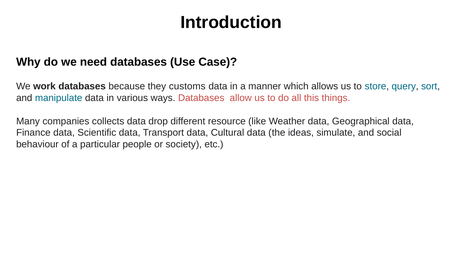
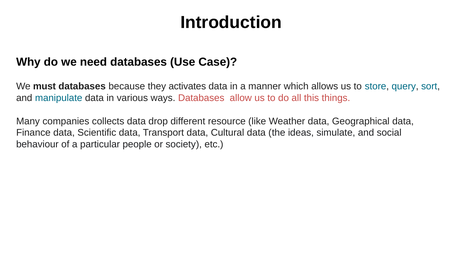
work: work -> must
customs: customs -> activates
